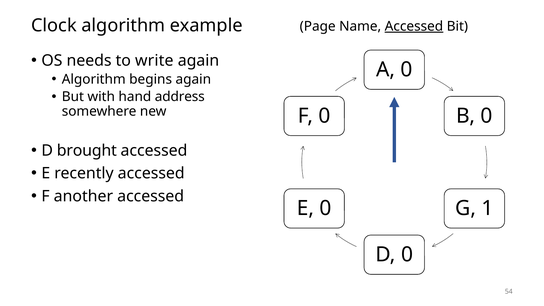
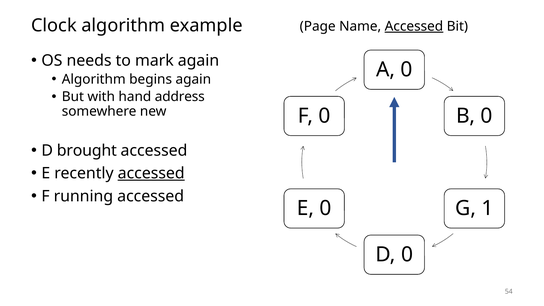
write: write -> mark
accessed at (151, 173) underline: none -> present
another: another -> running
